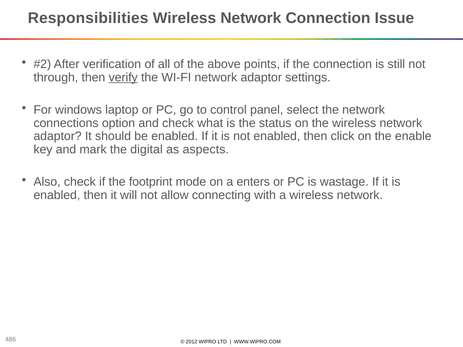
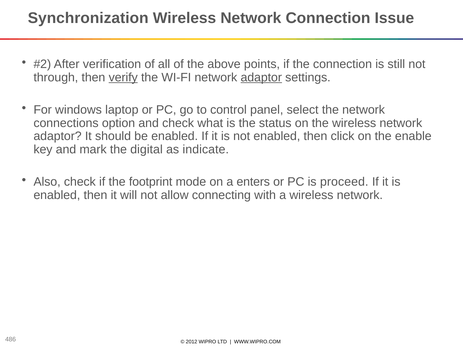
Responsibilities: Responsibilities -> Synchronization
adaptor at (261, 77) underline: none -> present
aspects: aspects -> indicate
wastage: wastage -> proceed
